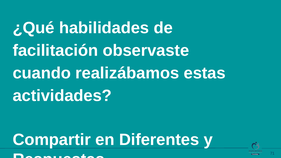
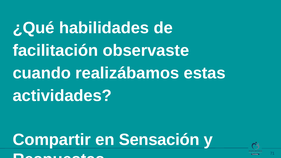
Diferentes: Diferentes -> Sensación
